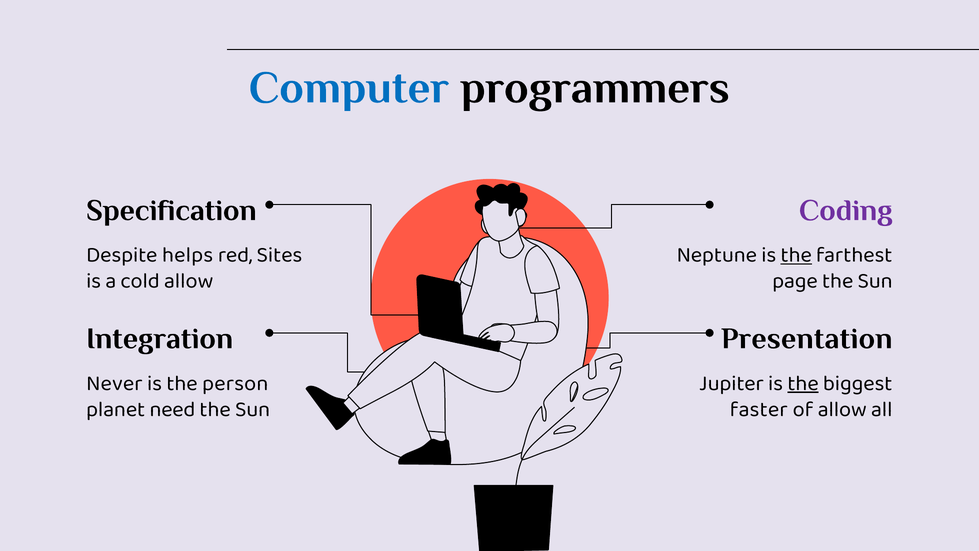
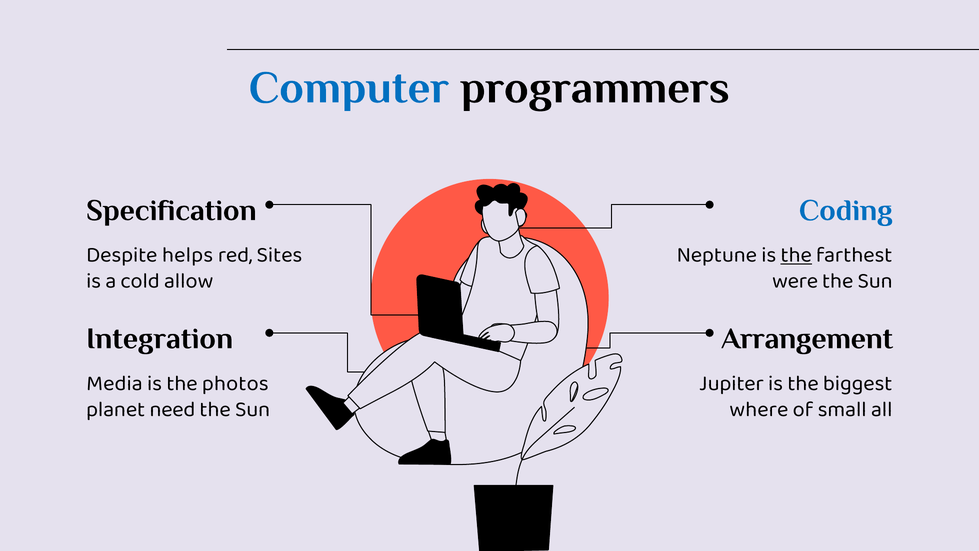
Coding colour: purple -> blue
page: page -> were
Presentation: Presentation -> Arrangement
Never: Never -> Media
person: person -> photos
the at (803, 383) underline: present -> none
faster: faster -> where
of allow: allow -> small
